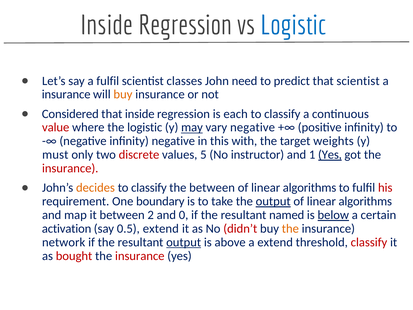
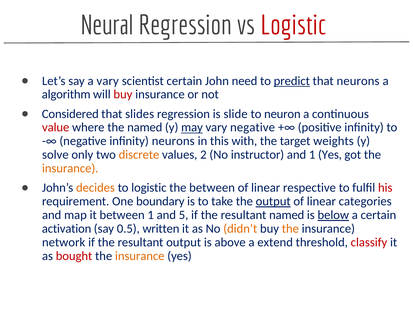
Inside at (107, 25): Inside -> Neural
Logistic at (294, 25) colour: blue -> red
a fulfil: fulfil -> vary
scientist classes: classes -> certain
predict underline: none -> present
that scientist: scientist -> neurons
insurance at (66, 94): insurance -> algorithm
buy at (123, 94) colour: orange -> red
that inside: inside -> slides
each: each -> slide
classify at (282, 114): classify -> neuron
the logistic: logistic -> named
infinity negative: negative -> neurons
must: must -> solve
discrete colour: red -> orange
5: 5 -> 2
Yes at (330, 155) underline: present -> none
insurance at (70, 168) colour: red -> orange
classify at (149, 188): classify -> logistic
algorithms at (310, 188): algorithms -> respective
algorithms at (365, 201): algorithms -> categories
between 2: 2 -> 1
0: 0 -> 5
0.5 extend: extend -> written
didn’t colour: red -> orange
output at (184, 242) underline: present -> none
insurance at (140, 256) colour: red -> orange
